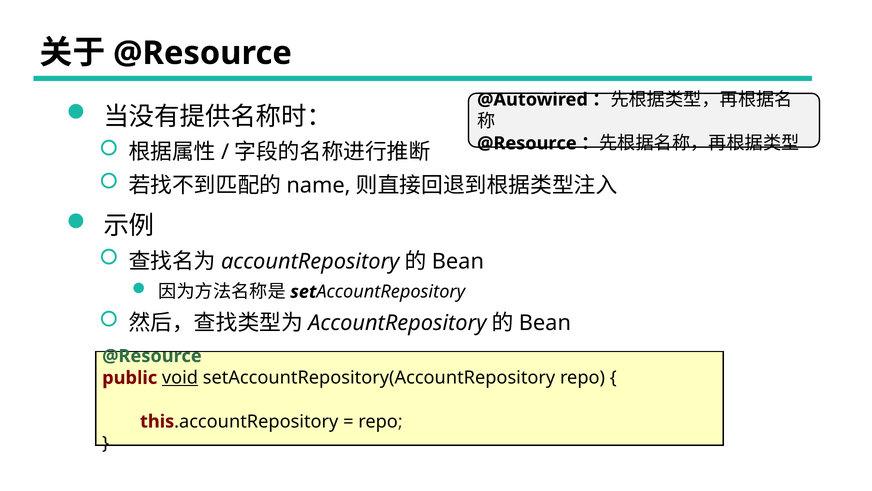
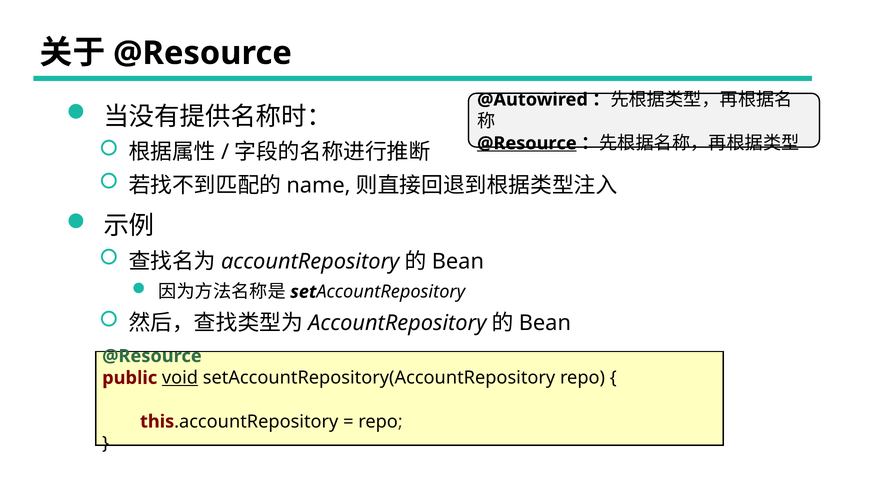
@Resource at (527, 143) underline: none -> present
